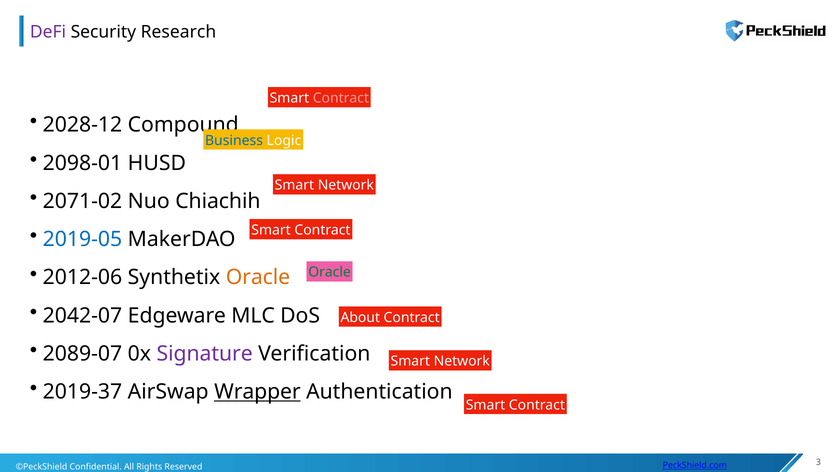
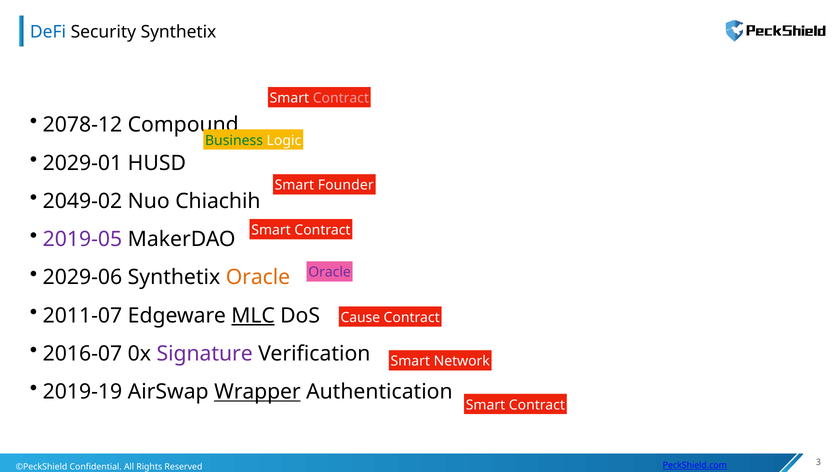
DeFi colour: purple -> blue
Security Research: Research -> Synthetix
2028-12: 2028-12 -> 2078-12
Business colour: blue -> green
2098-01: 2098-01 -> 2029-01
Network at (346, 185): Network -> Founder
2071-02: 2071-02 -> 2049-02
2019-05 colour: blue -> purple
2012-06: 2012-06 -> 2029-06
Oracle at (330, 272) colour: green -> purple
2042-07: 2042-07 -> 2011-07
MLC underline: none -> present
About: About -> Cause
2089-07: 2089-07 -> 2016-07
2019-37: 2019-37 -> 2019-19
